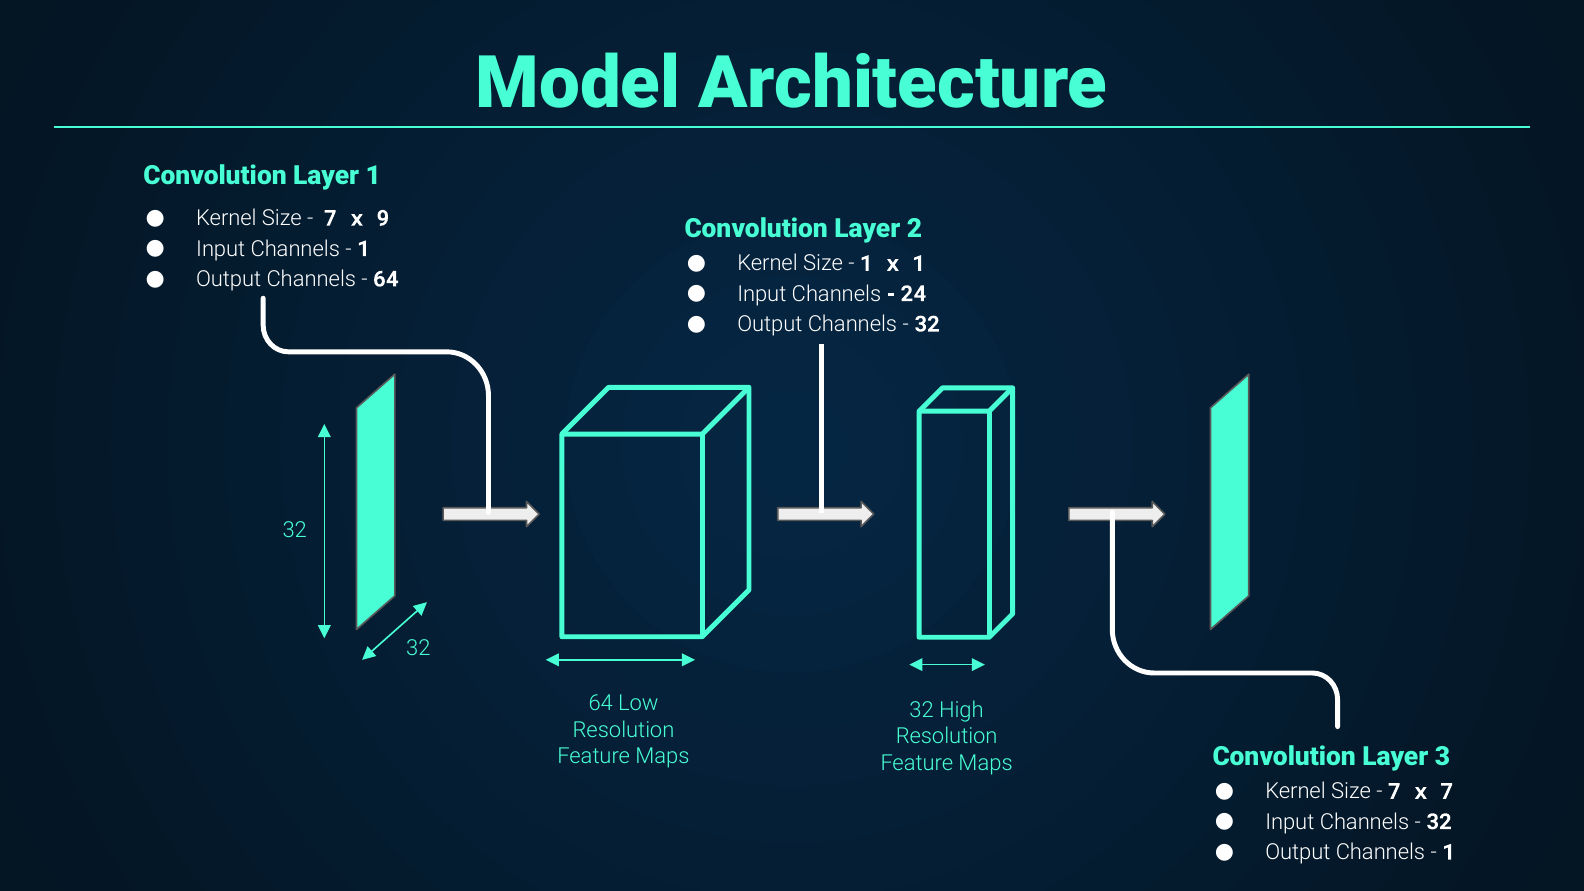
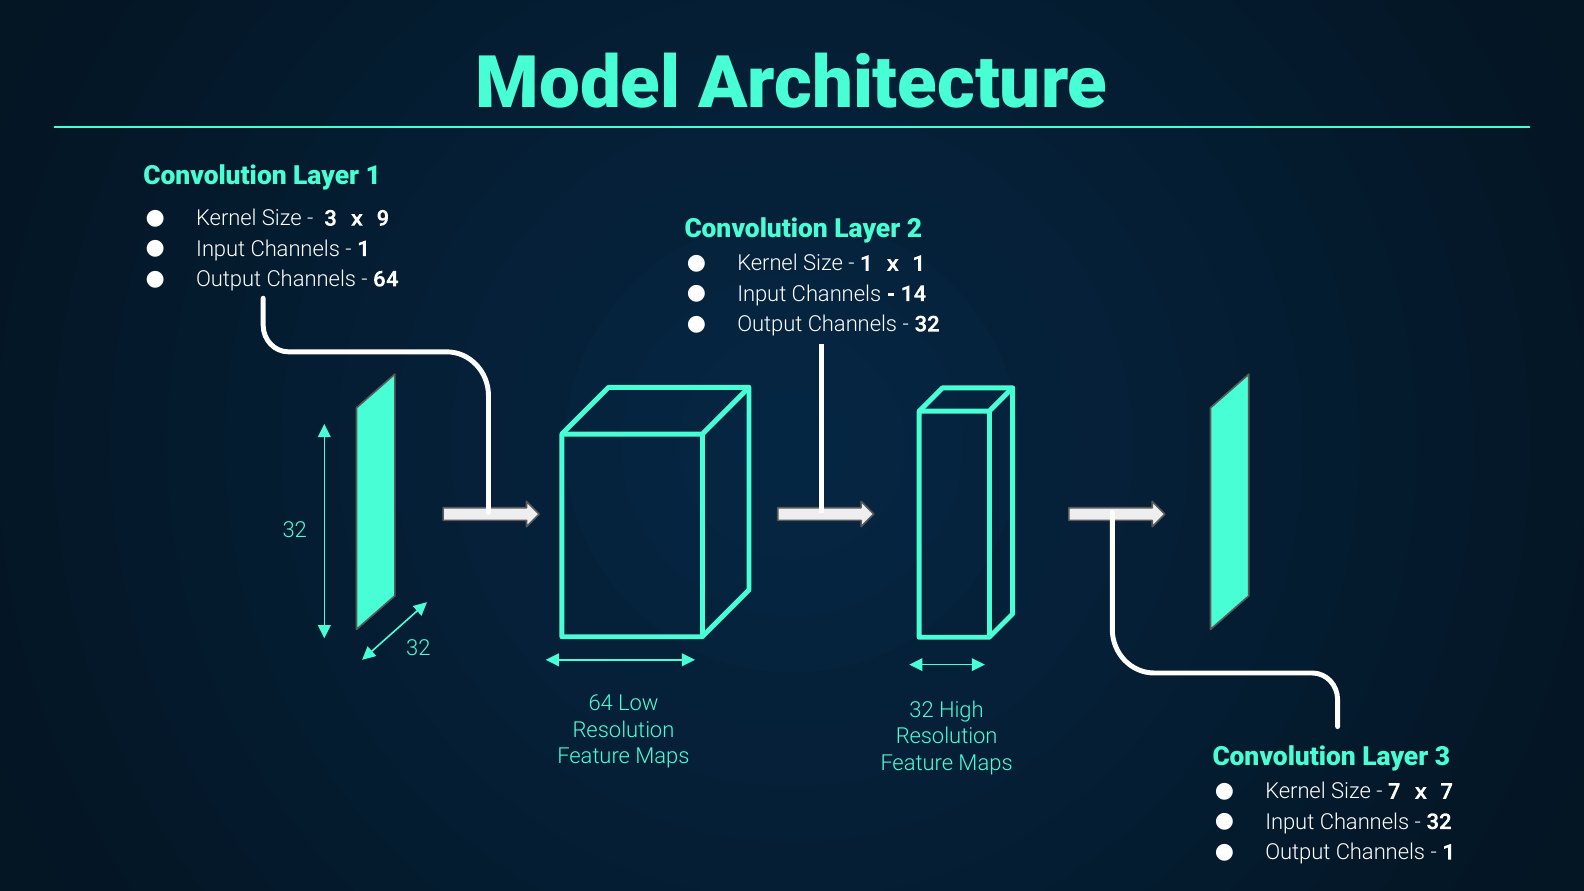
7 at (331, 218): 7 -> 3
24: 24 -> 14
